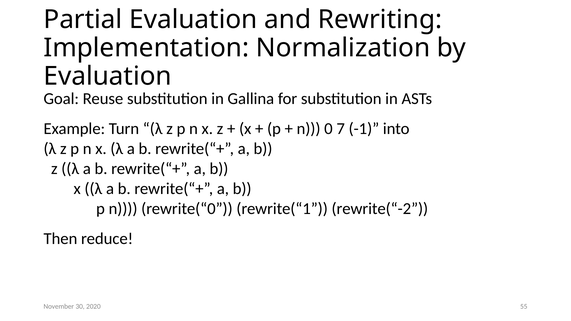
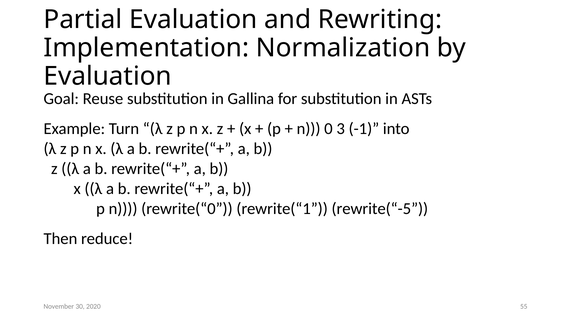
7: 7 -> 3
rewrite(“-2: rewrite(“-2 -> rewrite(“-5
